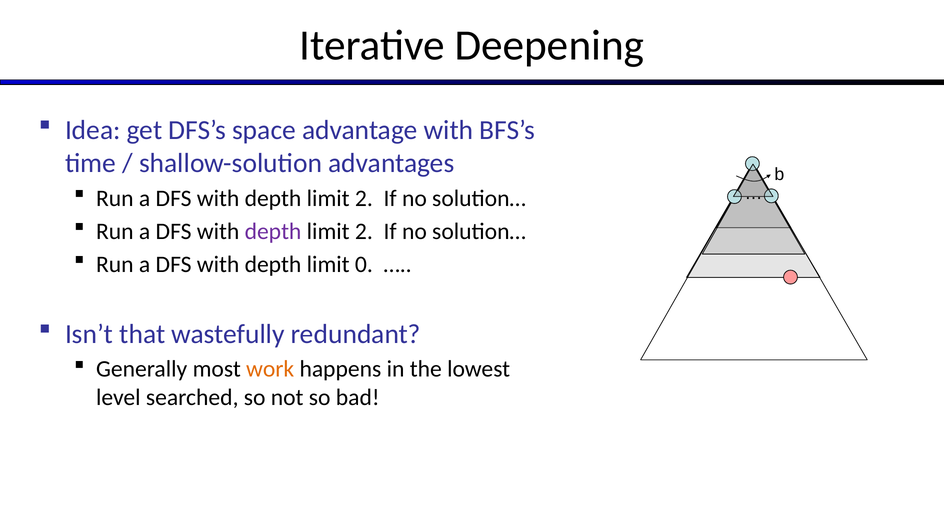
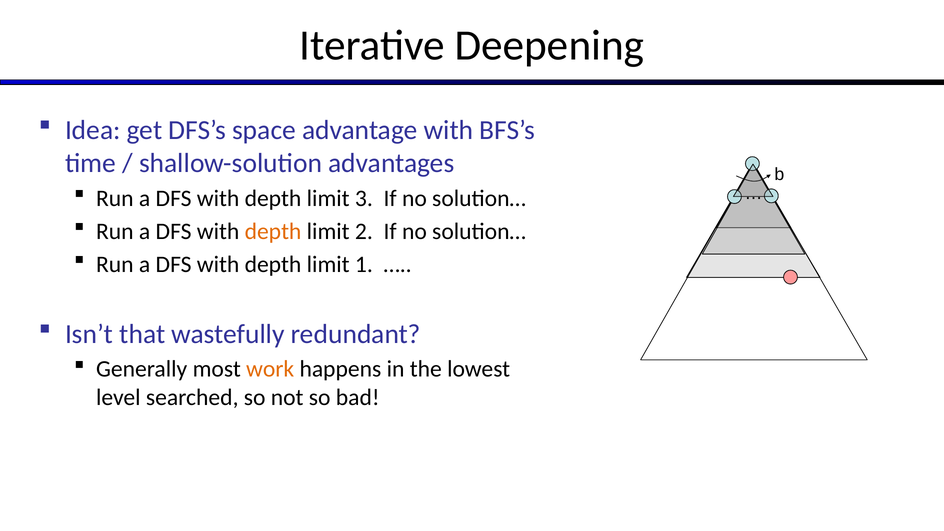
2 at (364, 198): 2 -> 3
depth at (273, 231) colour: purple -> orange
0: 0 -> 1
